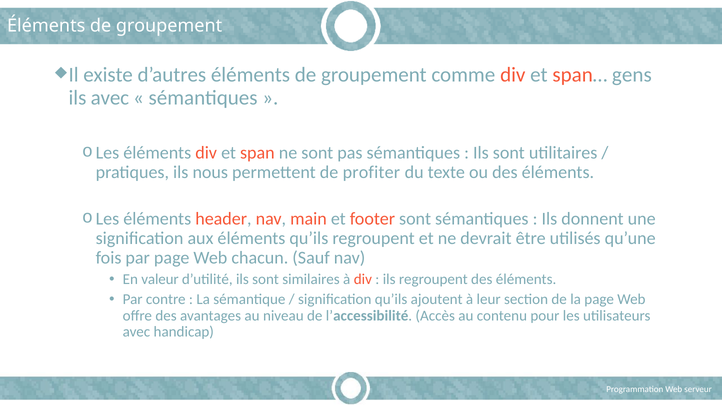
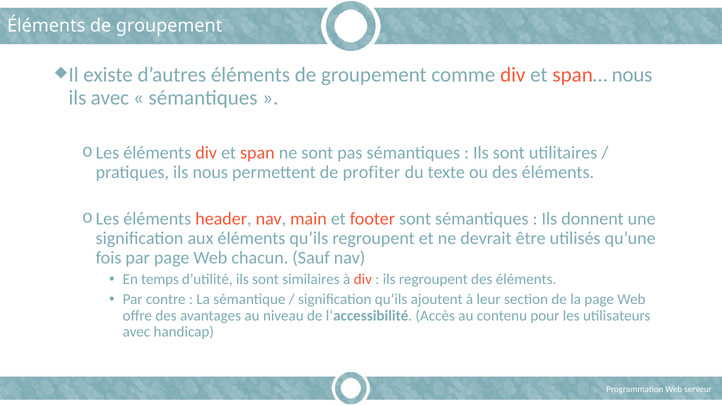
span… gens: gens -> nous
valeur: valeur -> temps
